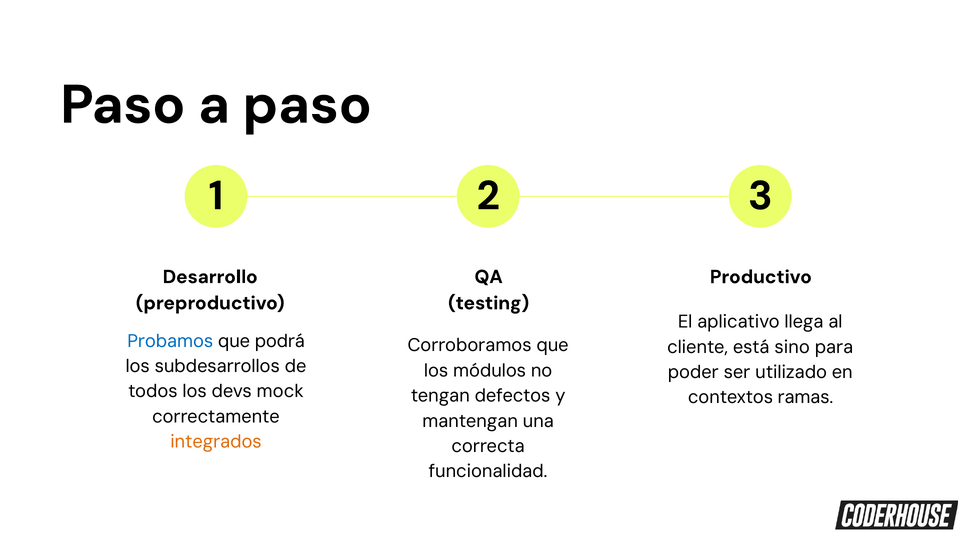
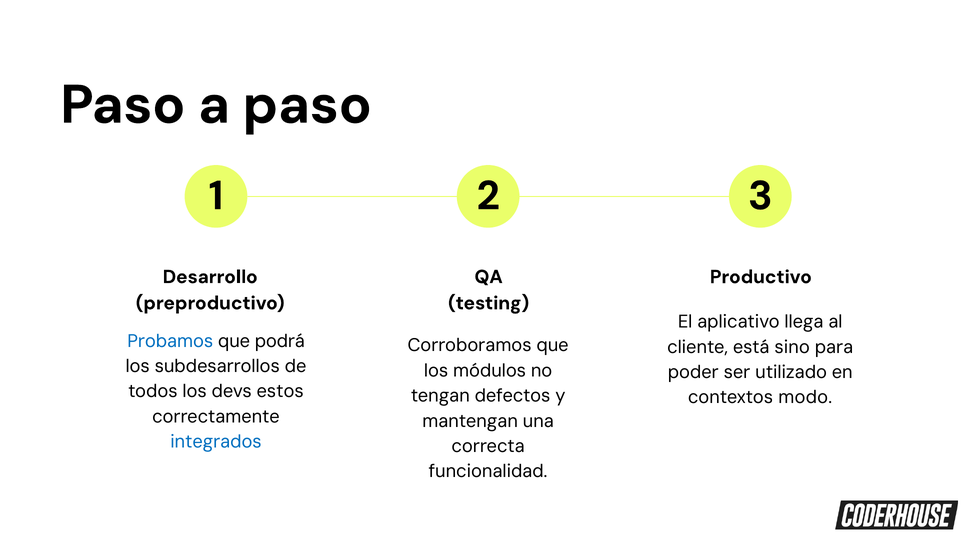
mock: mock -> estos
ramas: ramas -> modo
integrados colour: orange -> blue
